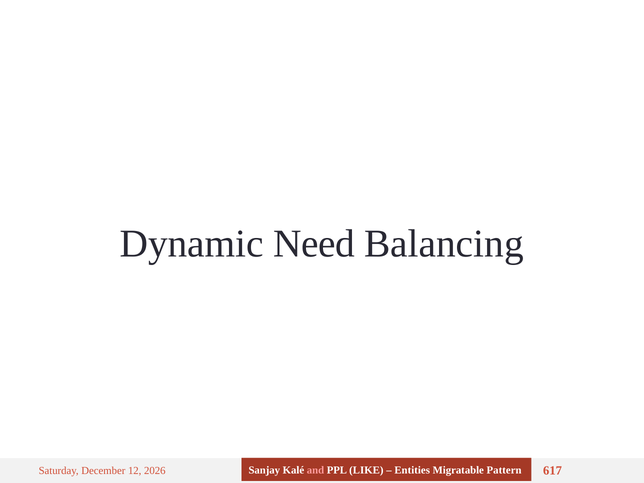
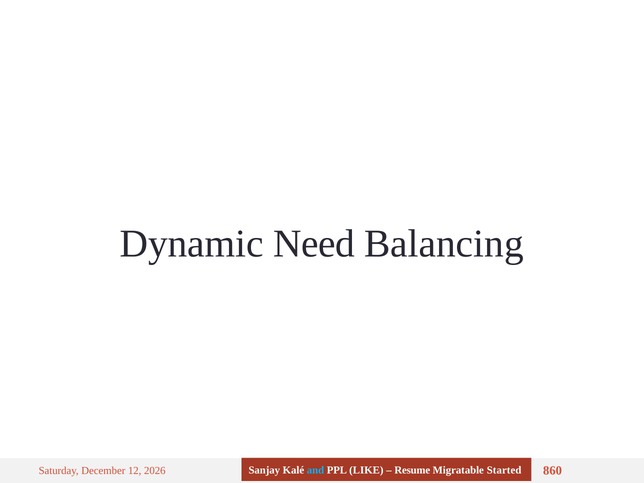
and colour: pink -> light blue
Entities: Entities -> Resume
Pattern: Pattern -> Started
617: 617 -> 860
